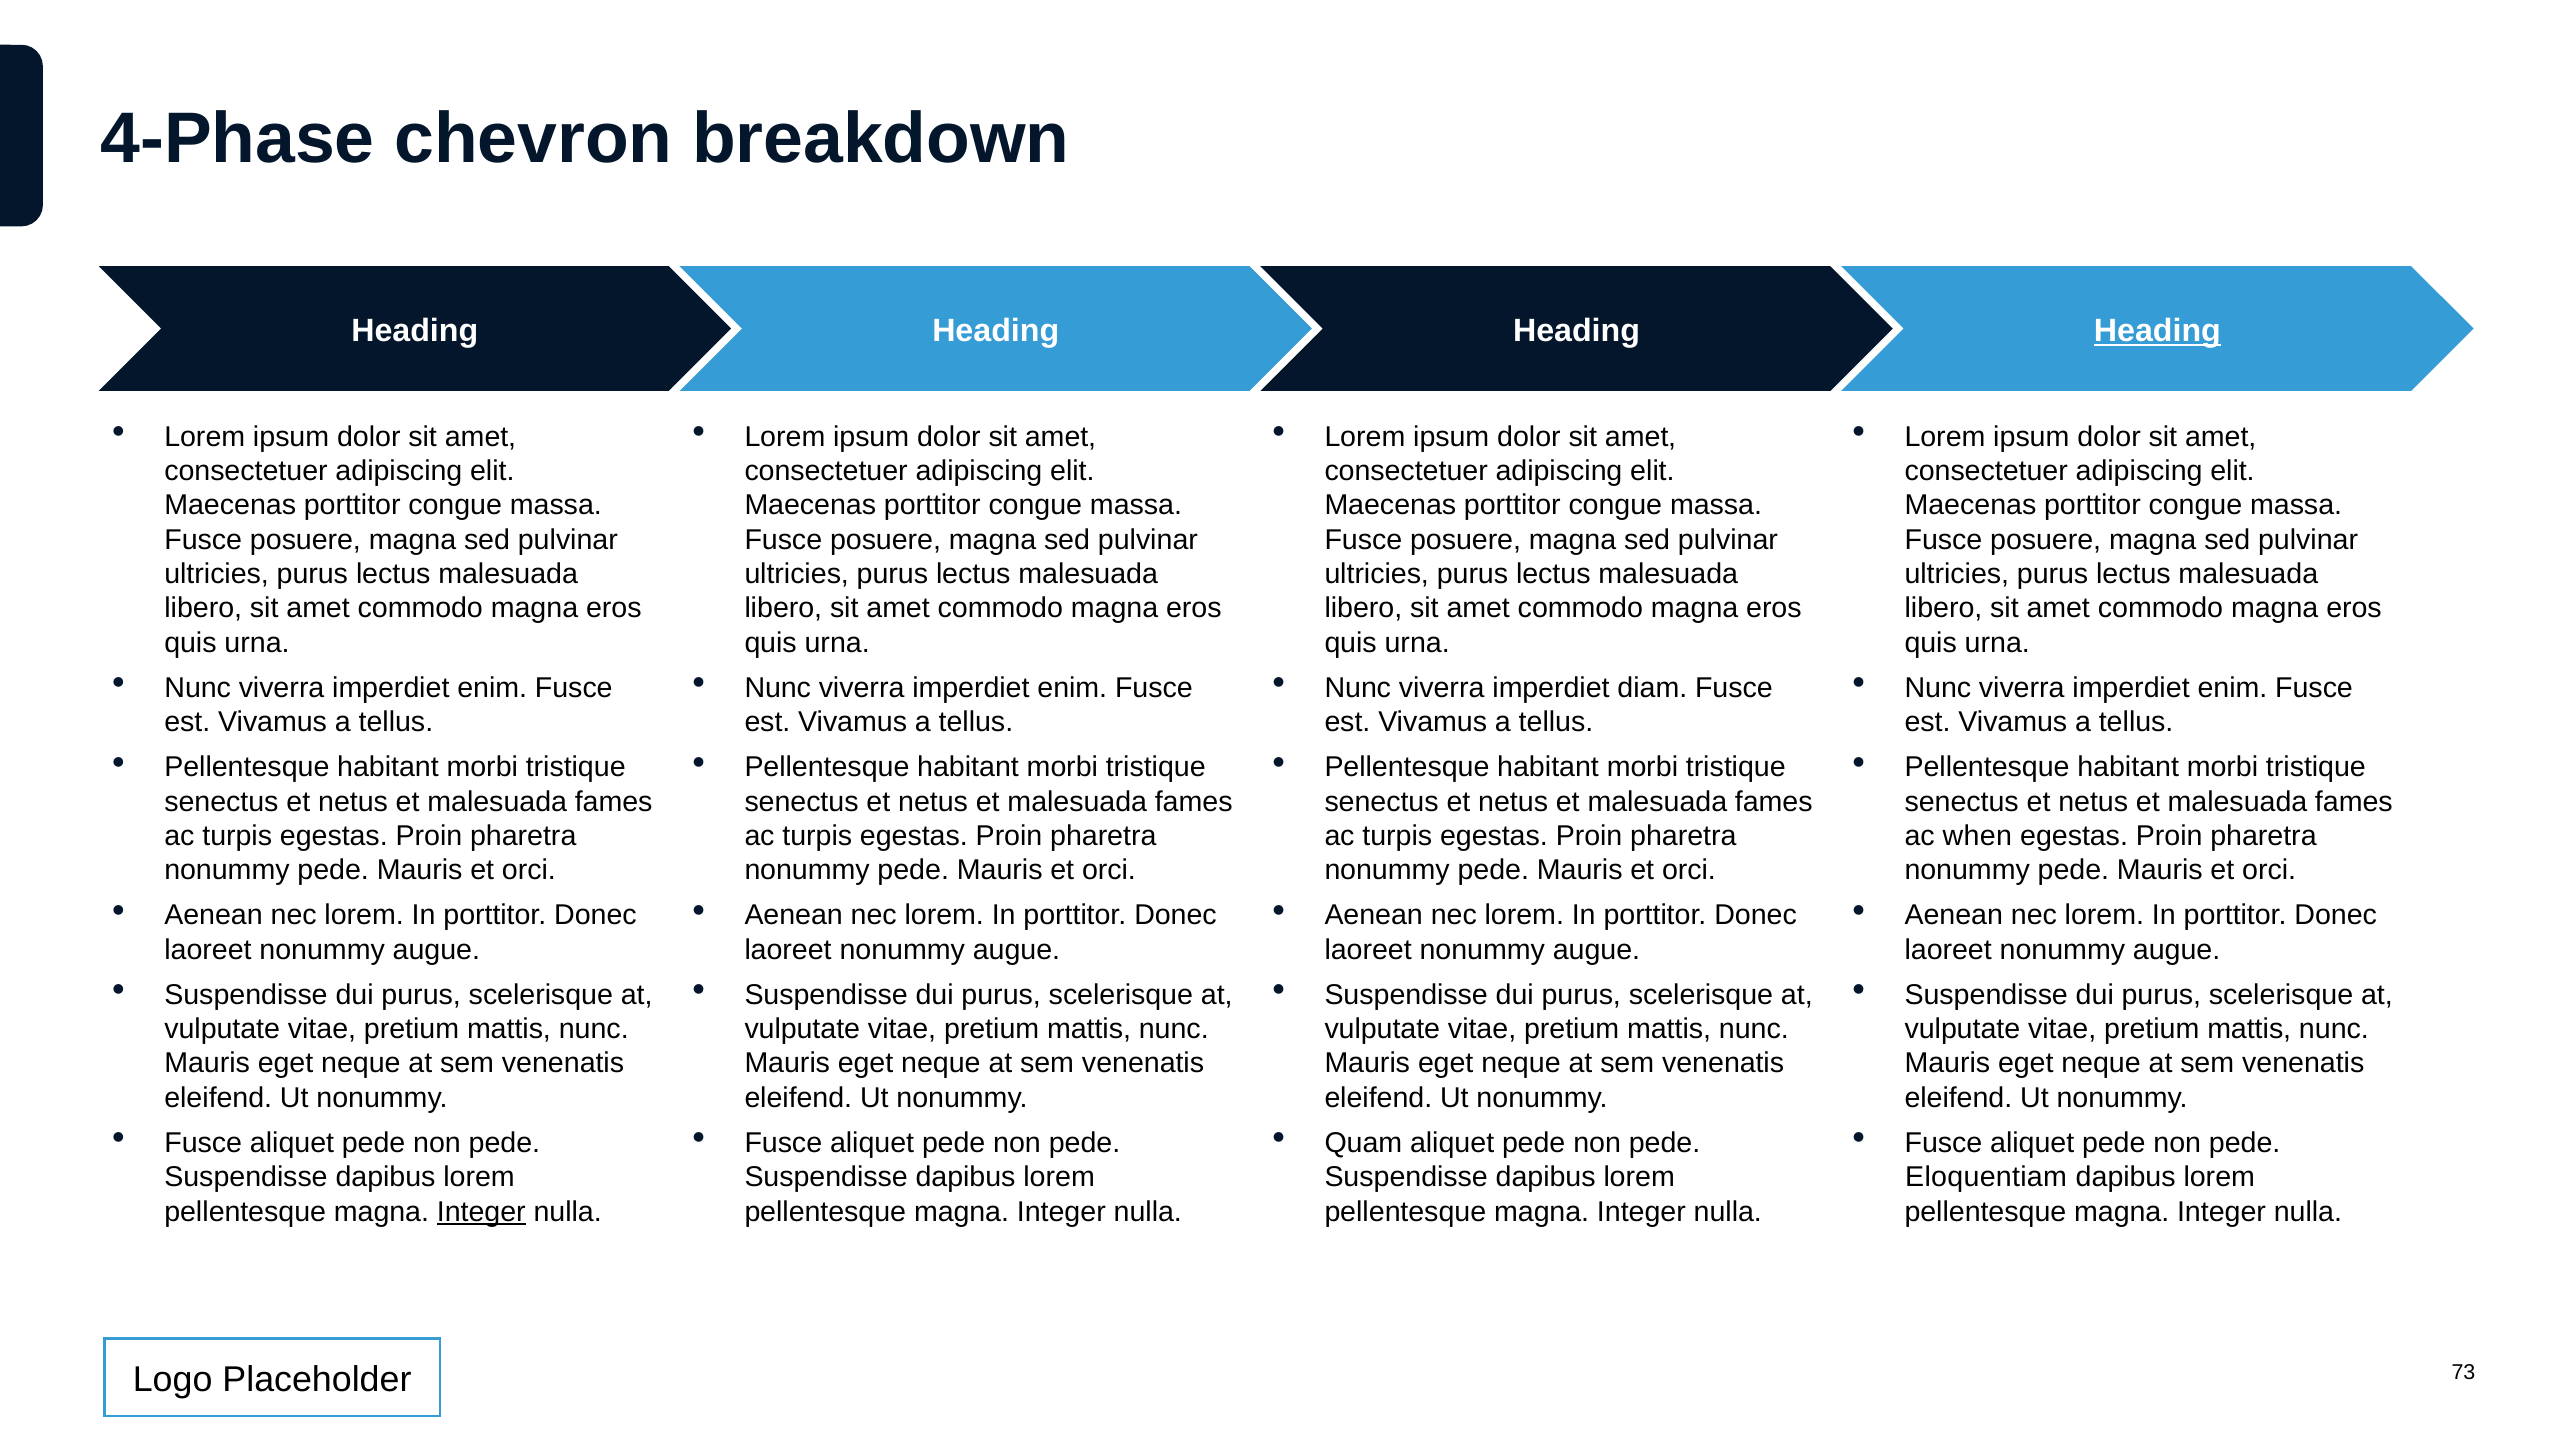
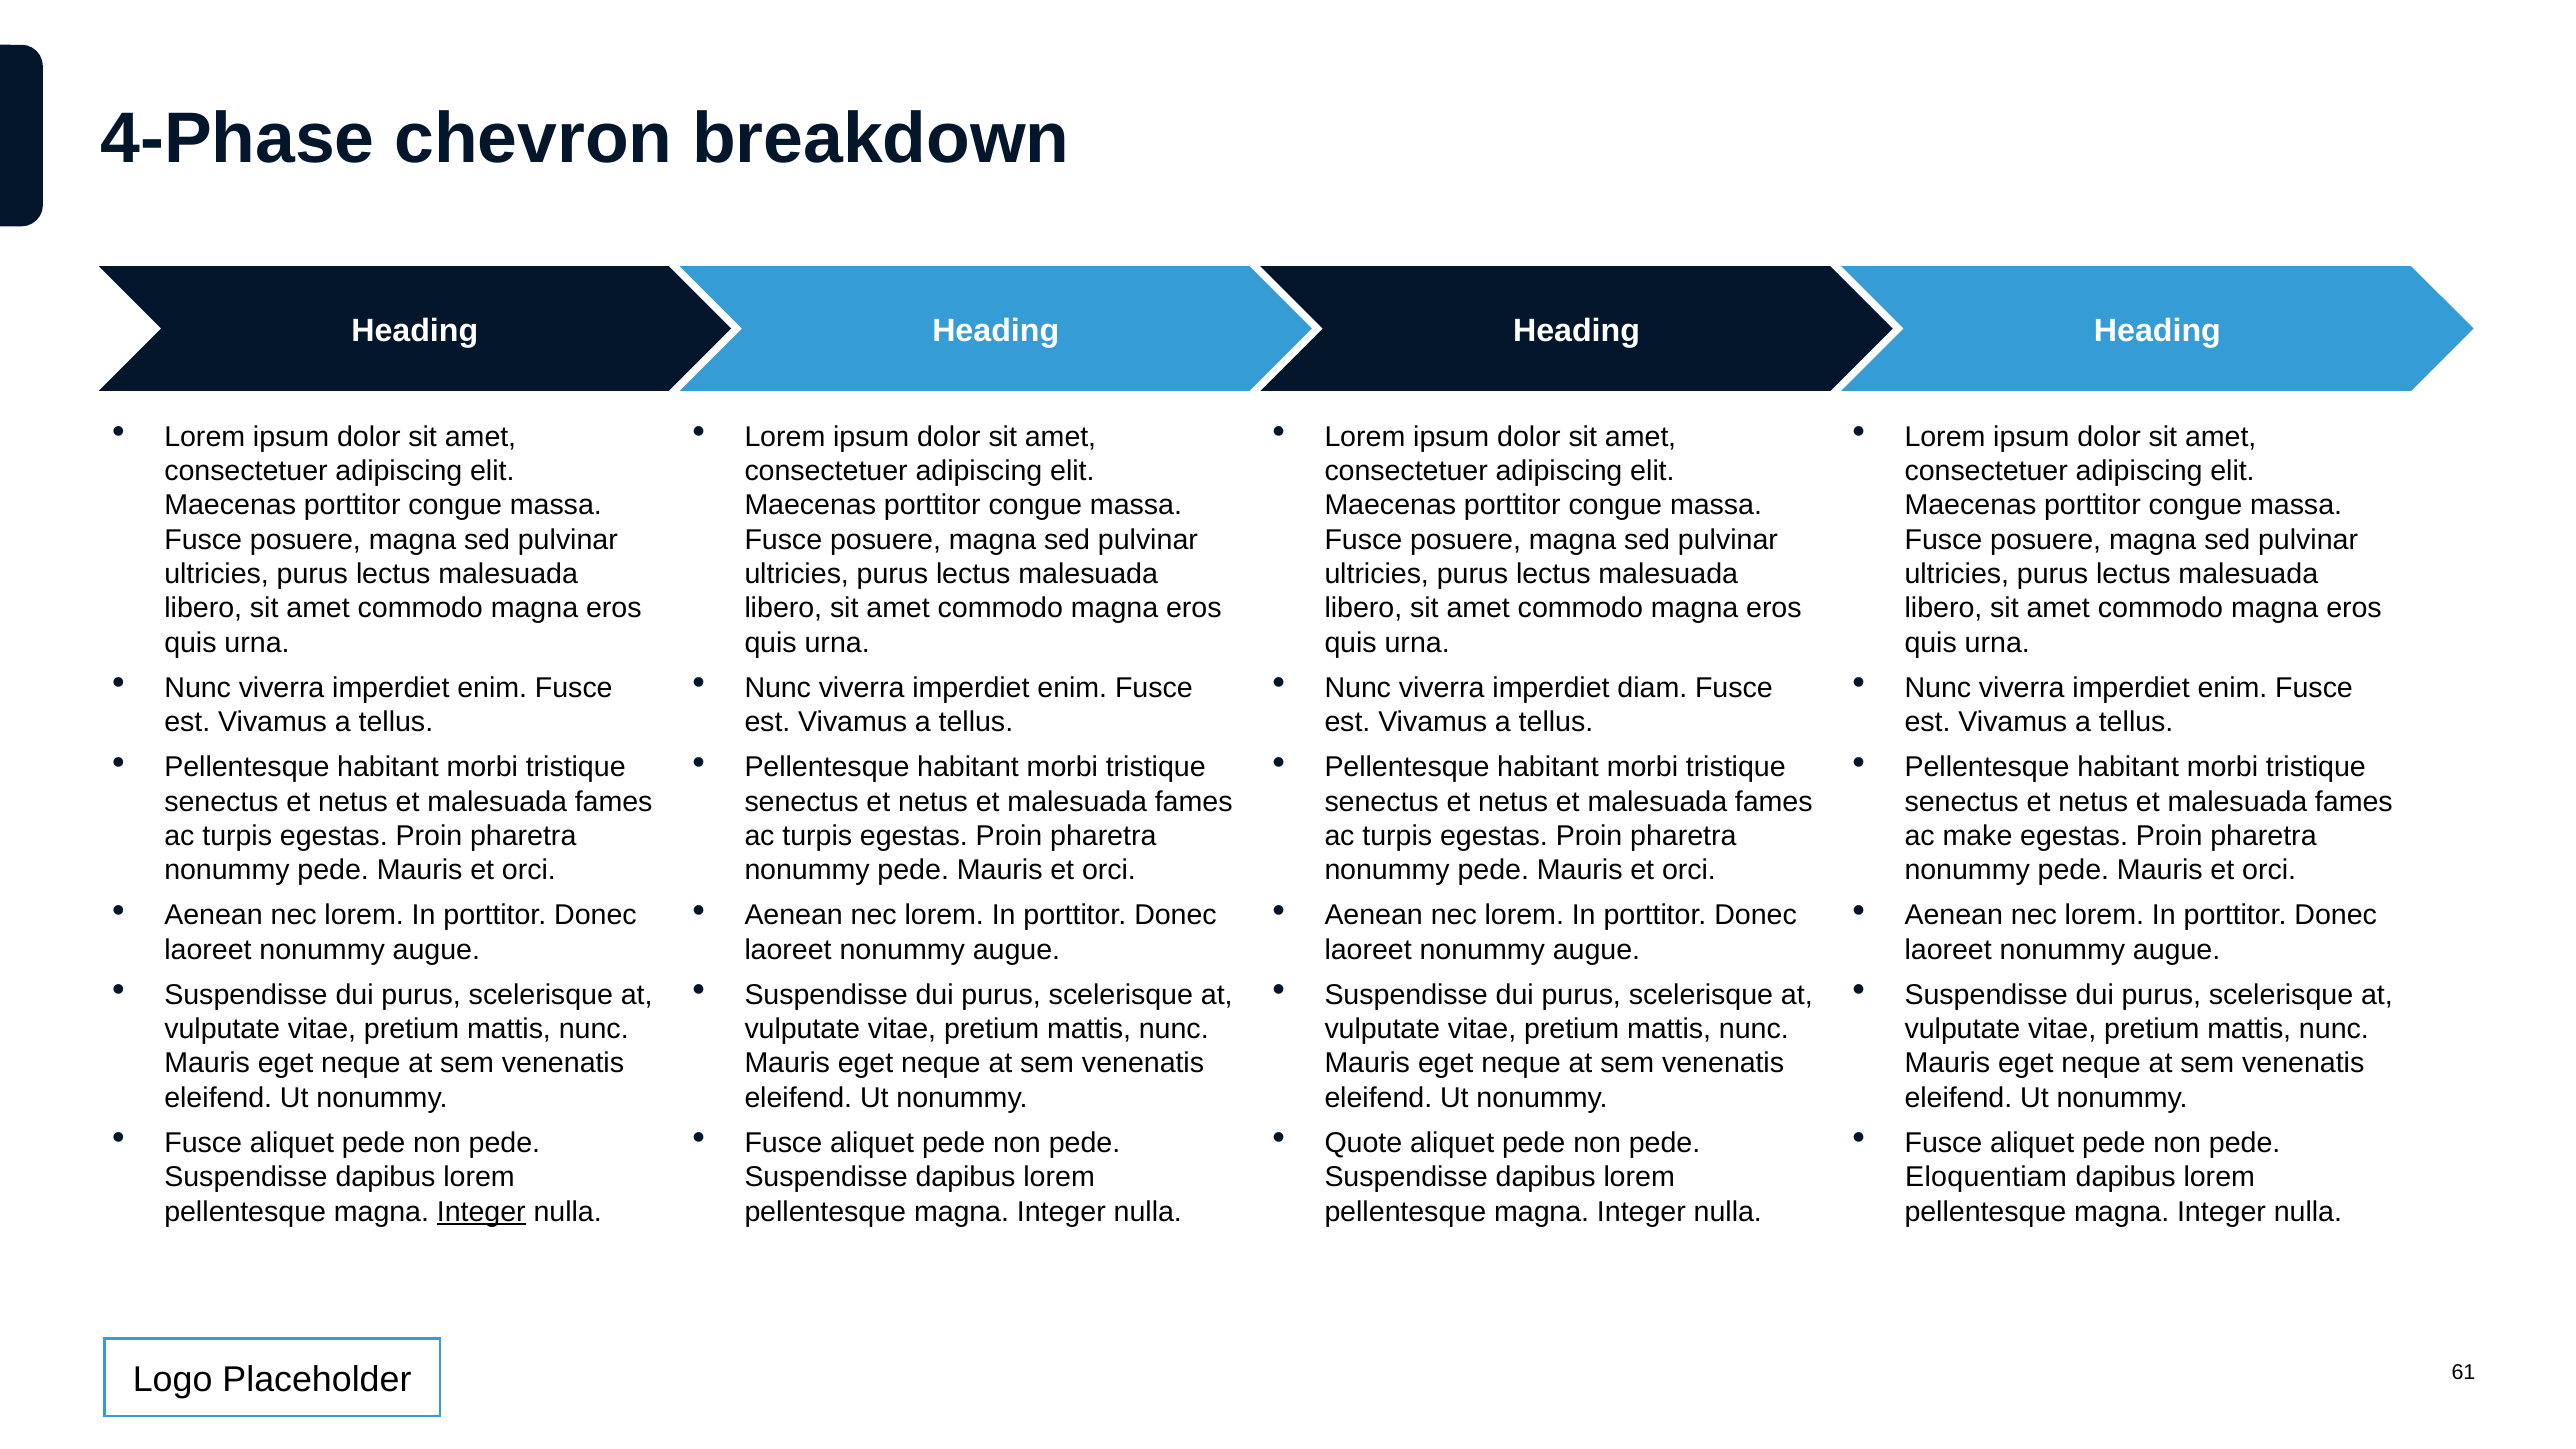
Heading at (2157, 331) underline: present -> none
when: when -> make
Quam: Quam -> Quote
73: 73 -> 61
